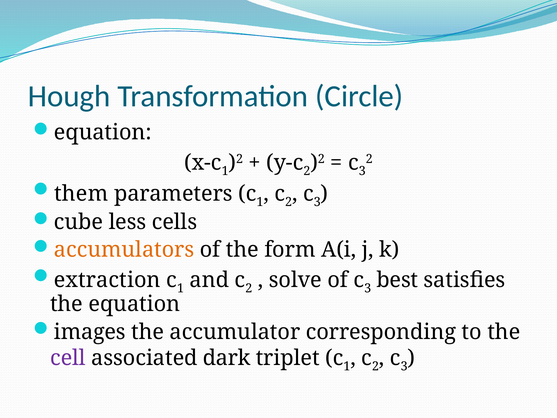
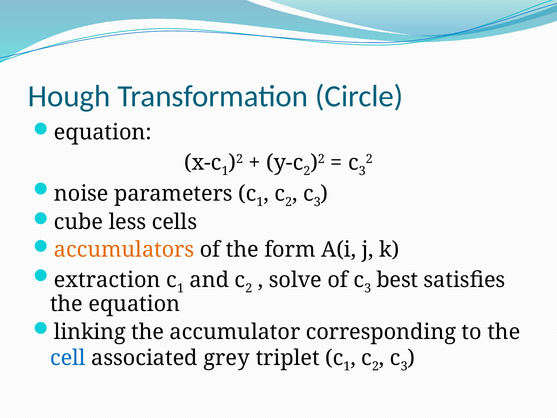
them: them -> noise
images: images -> linking
cell colour: purple -> blue
dark: dark -> grey
